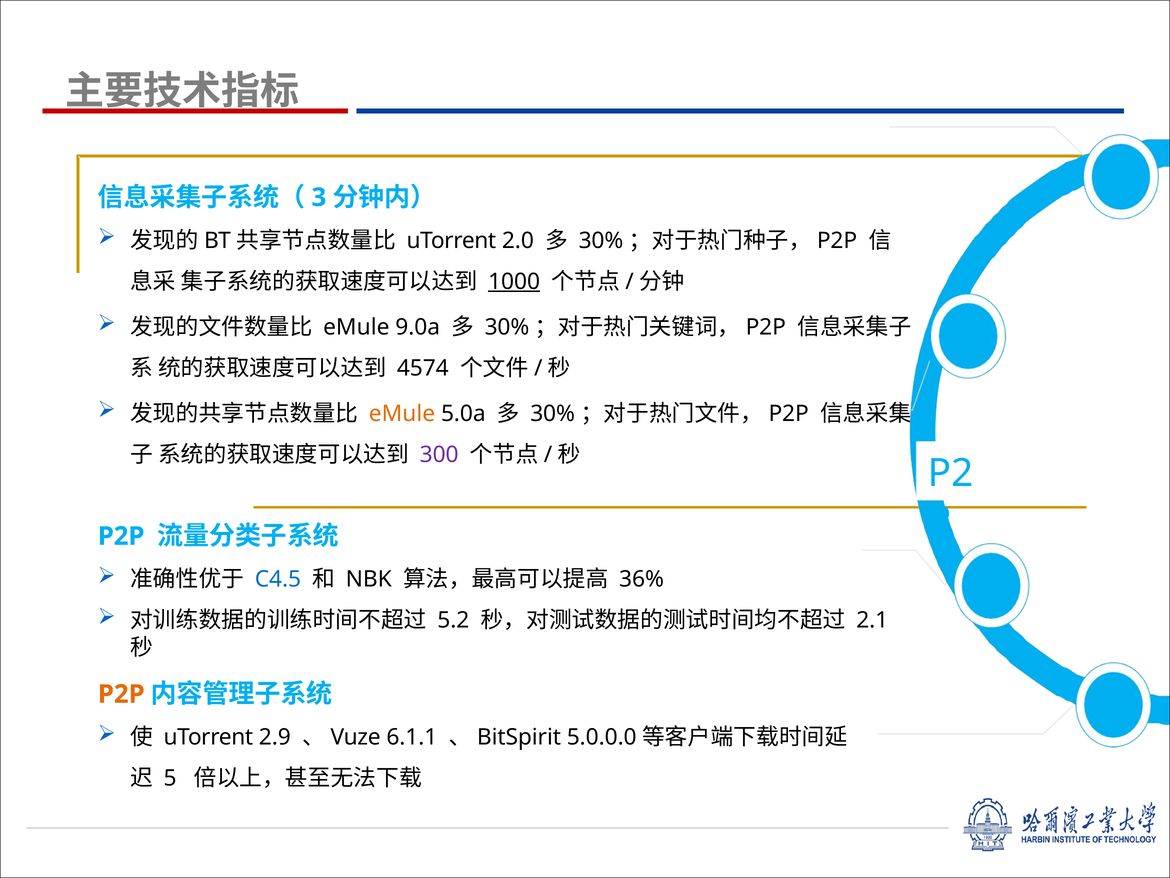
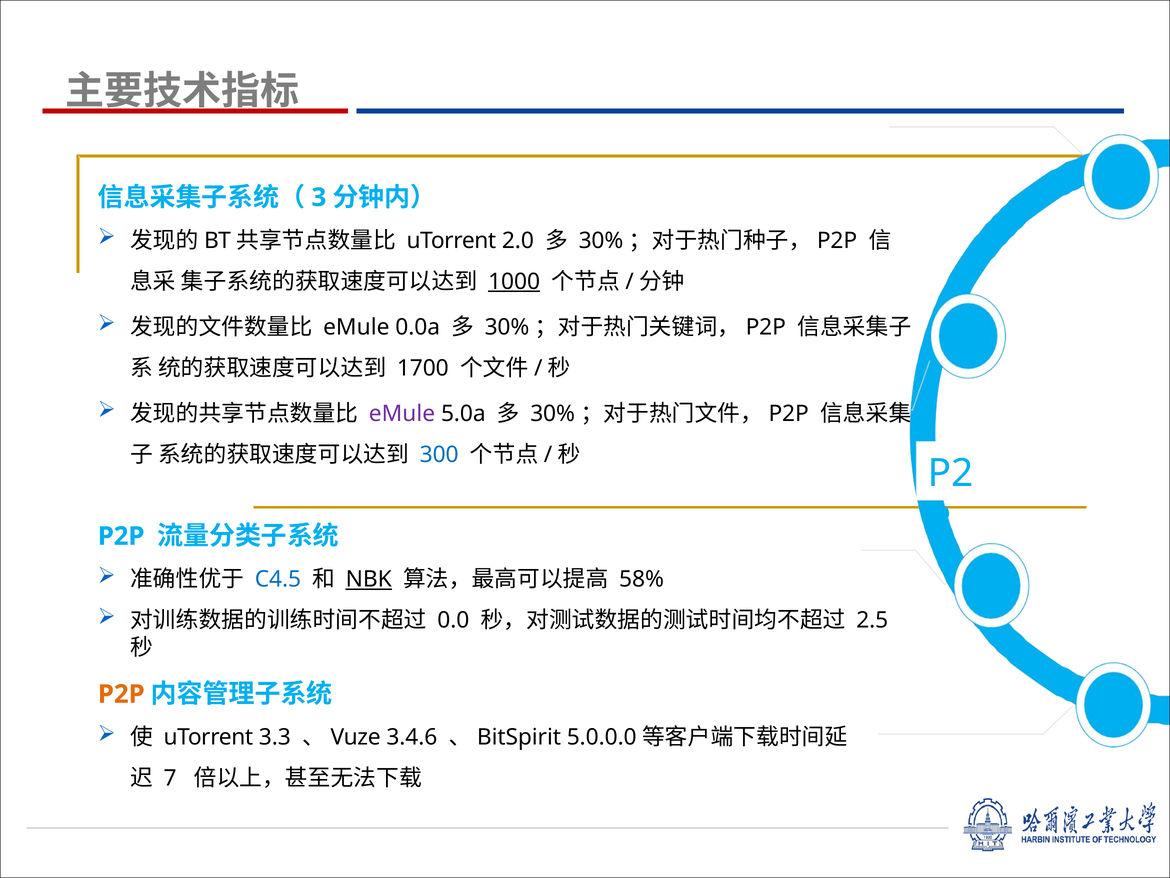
9.0a: 9.0a -> 0.0a
4574: 4574 -> 1700
eMule at (402, 413) colour: orange -> purple
300 colour: purple -> blue
NBK underline: none -> present
36%: 36% -> 58%
5.2: 5.2 -> 0.0
2.1: 2.1 -> 2.5
2.9: 2.9 -> 3.3
6.1.1: 6.1.1 -> 3.4.6
5: 5 -> 7
